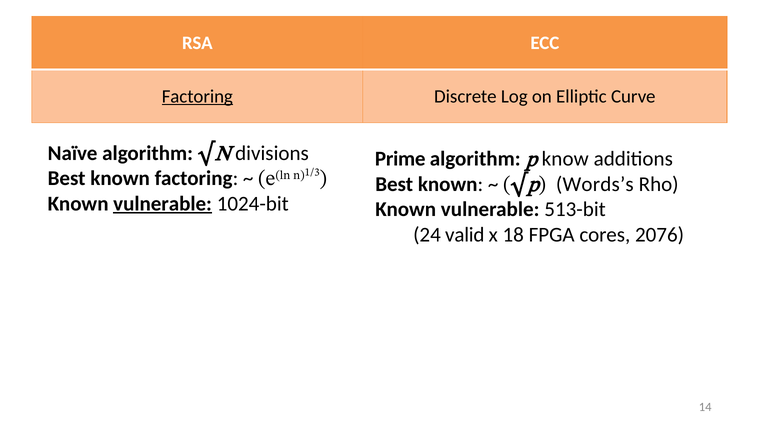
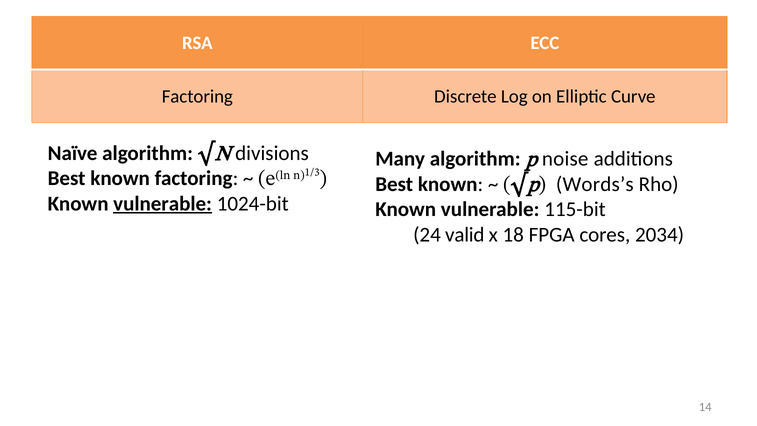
Factoring at (197, 96) underline: present -> none
Prime: Prime -> Many
know: know -> noise
513-bit: 513-bit -> 115-bit
2076: 2076 -> 2034
